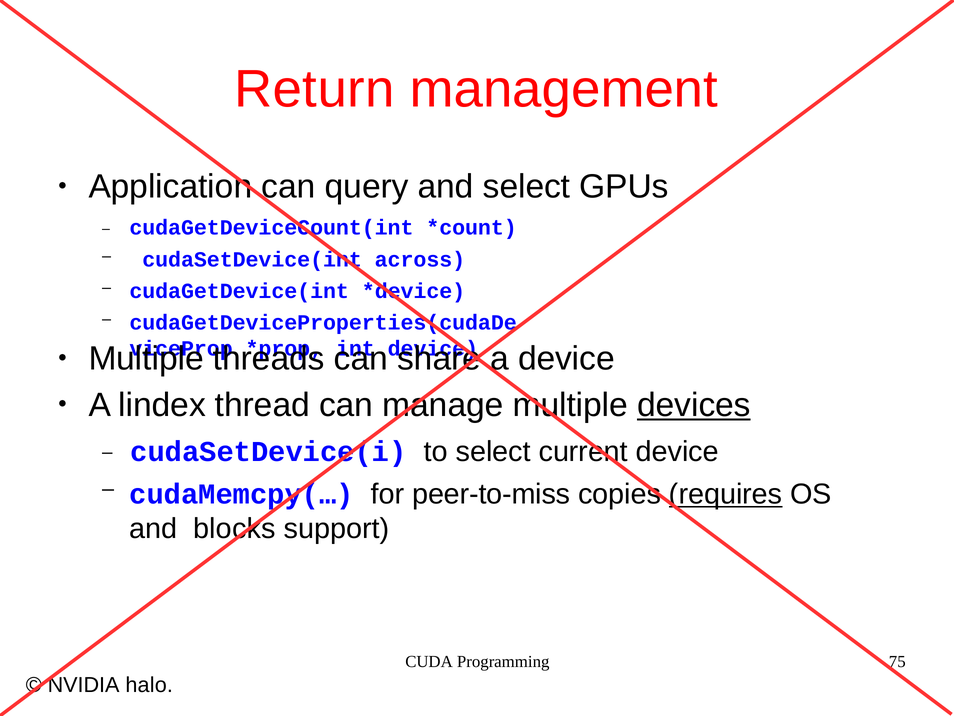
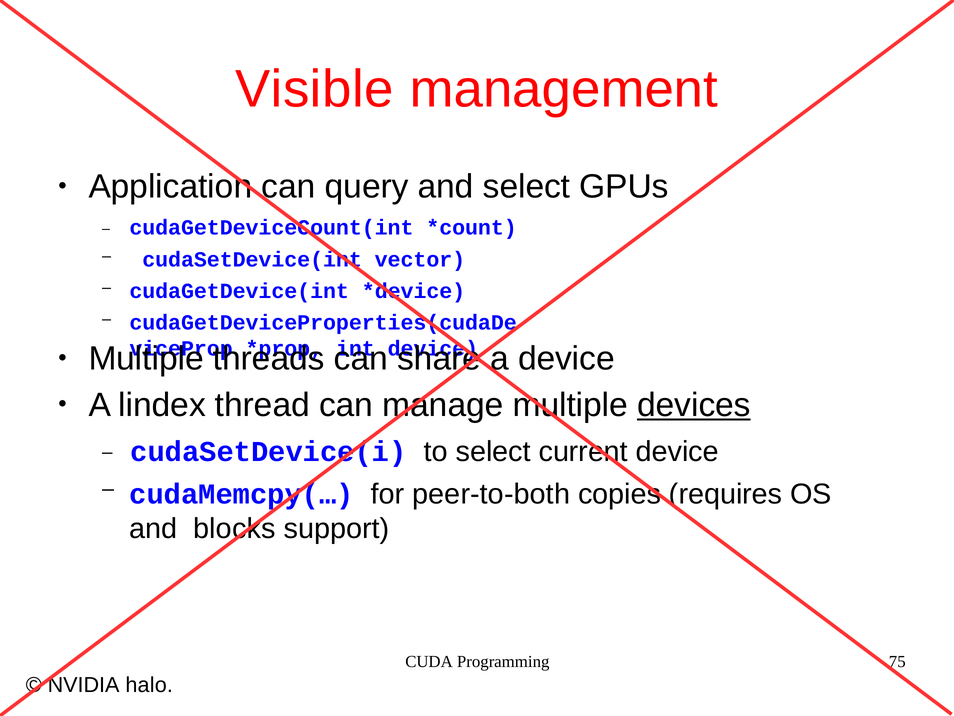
Return: Return -> Visible
across: across -> vector
peer-to-miss: peer-to-miss -> peer-to-both
requires underline: present -> none
